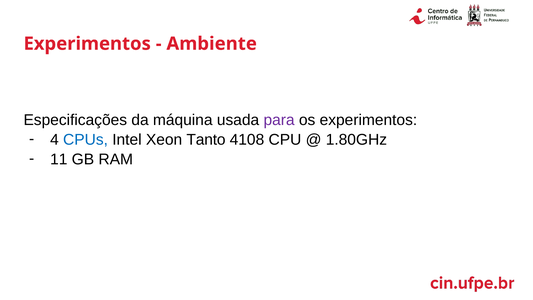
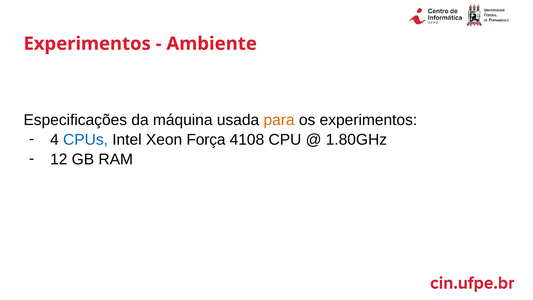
para colour: purple -> orange
Tanto: Tanto -> Força
11: 11 -> 12
